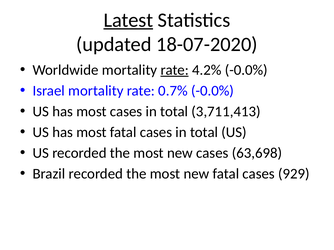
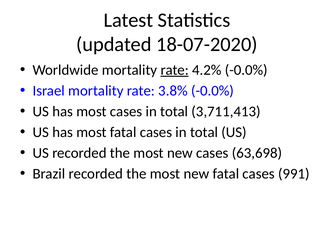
Latest underline: present -> none
0.7%: 0.7% -> 3.8%
929: 929 -> 991
